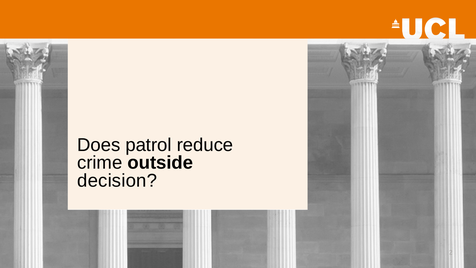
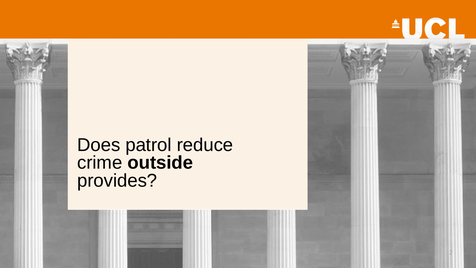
decision: decision -> provides
